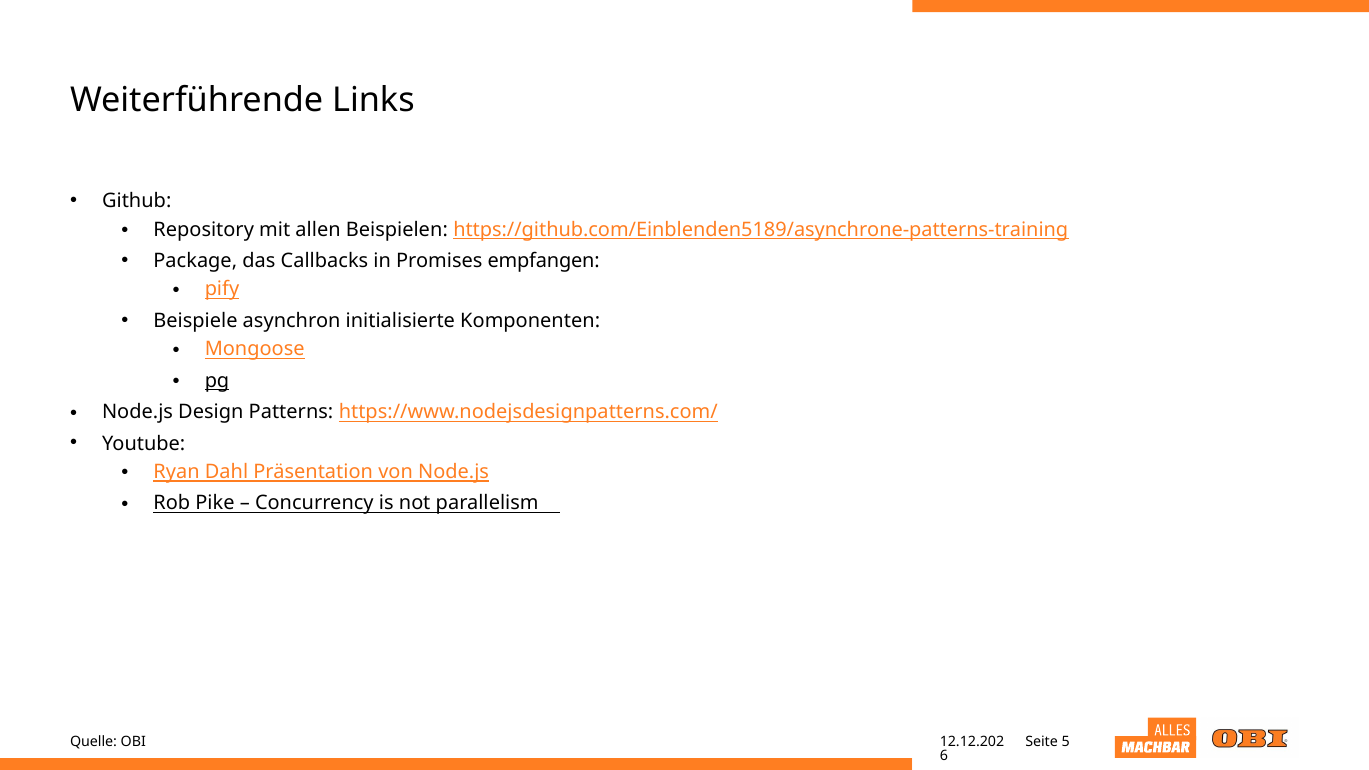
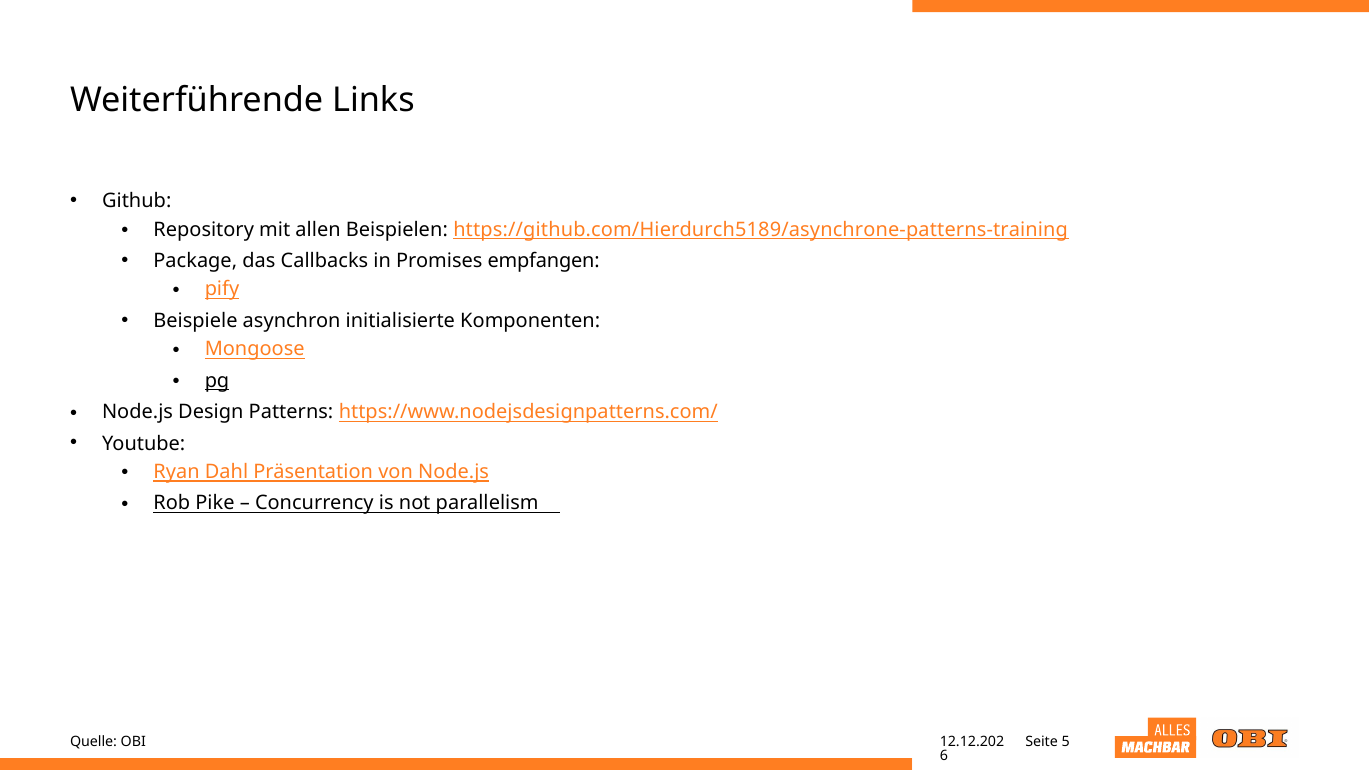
https://github.com/Einblenden5189/asynchrone-patterns-training: https://github.com/Einblenden5189/asynchrone-patterns-training -> https://github.com/Hierdurch5189/asynchrone-patterns-training
